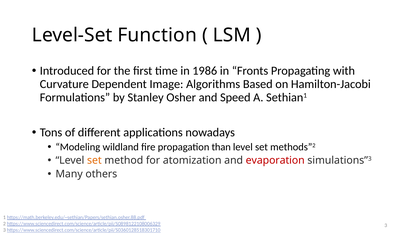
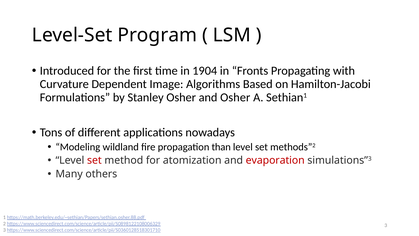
Function: Function -> Program
1986: 1986 -> 1904
and Speed: Speed -> Osher
set at (94, 160) colour: orange -> red
